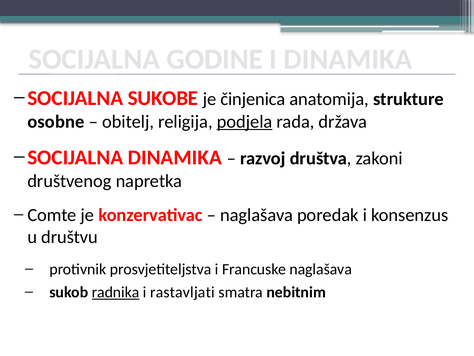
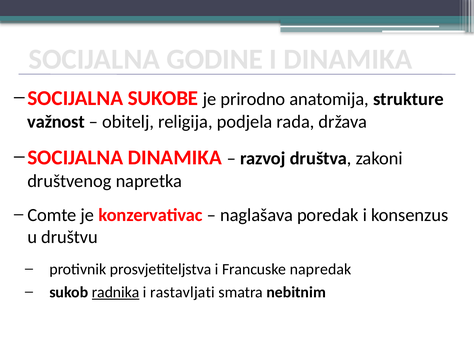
činjenica: činjenica -> prirodno
osobne: osobne -> važnost
podjela underline: present -> none
Francuske naglašava: naglašava -> napredak
